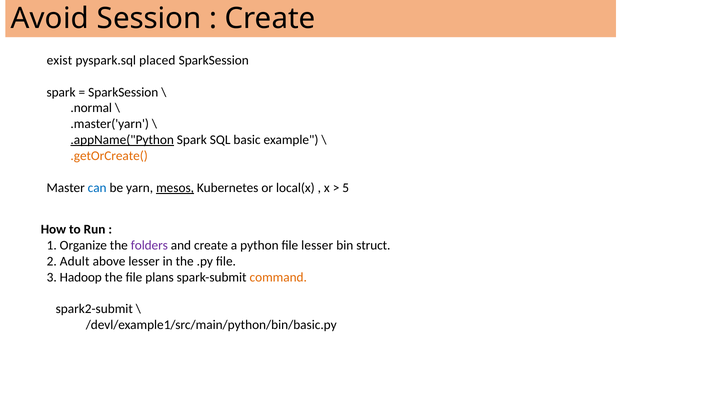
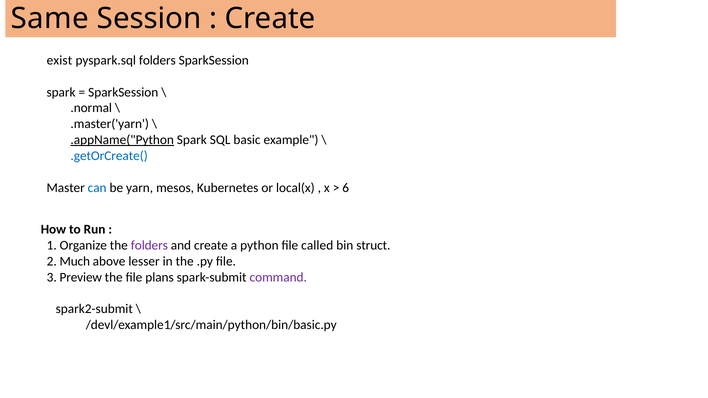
Avoid: Avoid -> Same
pyspark.sql placed: placed -> folders
.getOrCreate( colour: orange -> blue
mesos underline: present -> none
5: 5 -> 6
file lesser: lesser -> called
Adult: Adult -> Much
Hadoop: Hadoop -> Preview
command colour: orange -> purple
